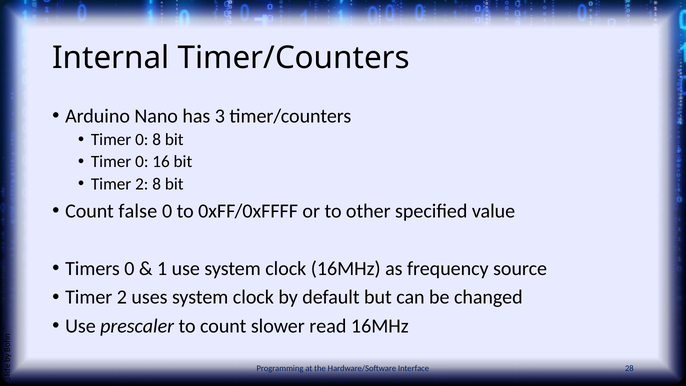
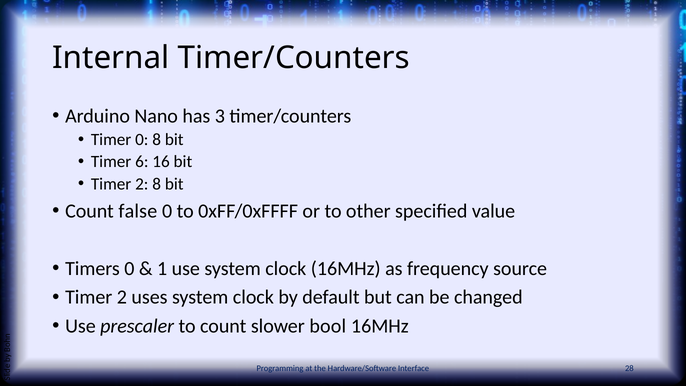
0 at (142, 162): 0 -> 6
read: read -> bool
